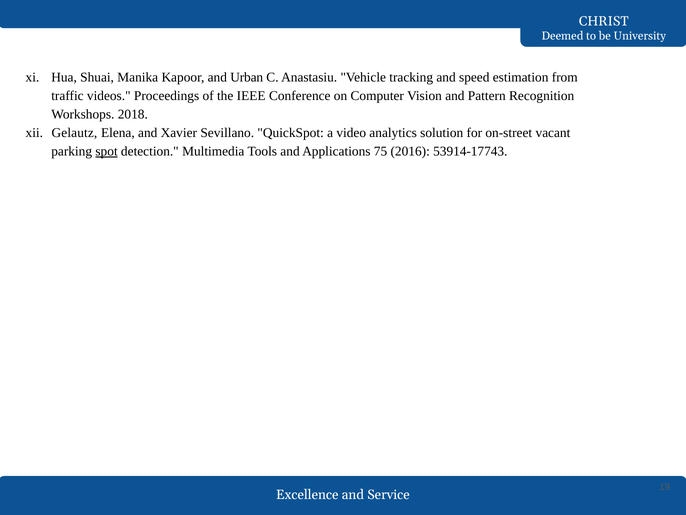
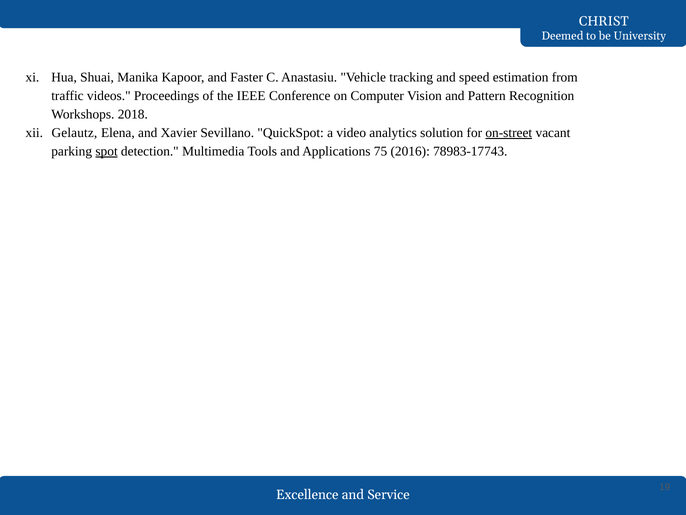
Urban: Urban -> Faster
on-street underline: none -> present
53914-17743: 53914-17743 -> 78983-17743
